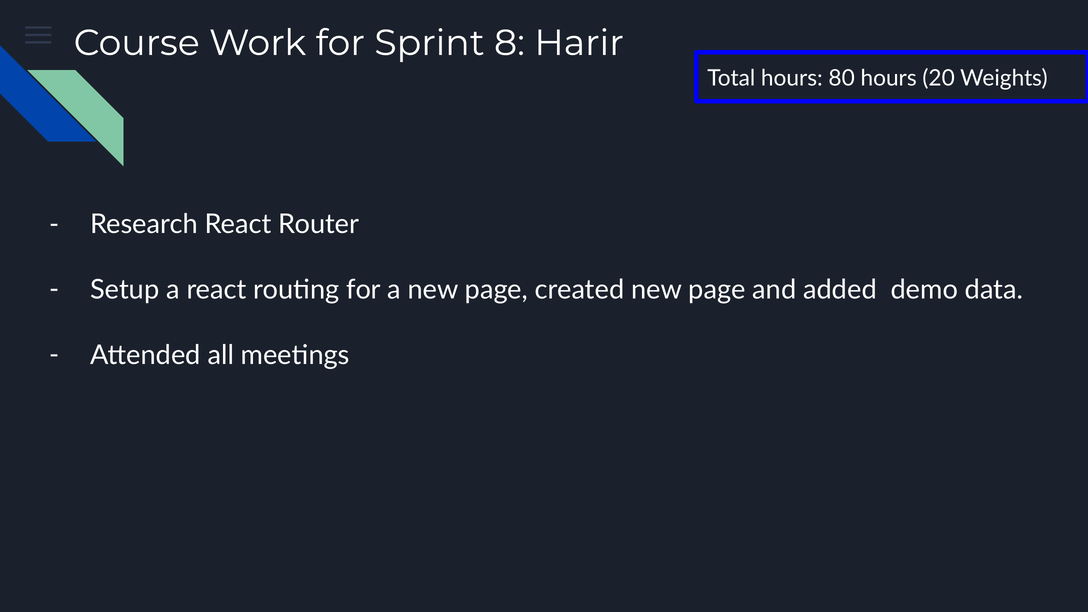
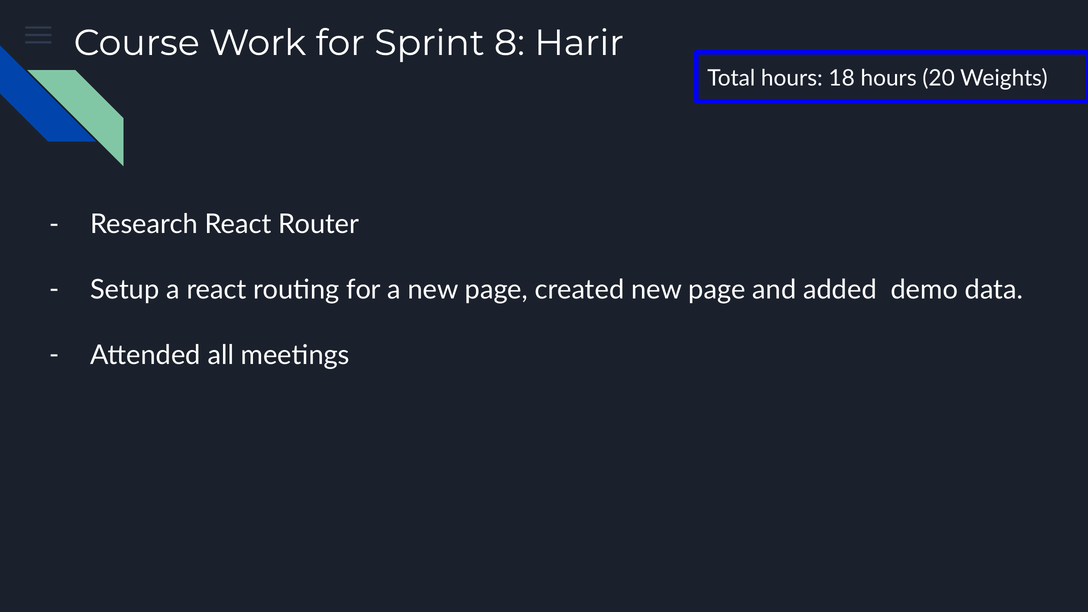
80: 80 -> 18
